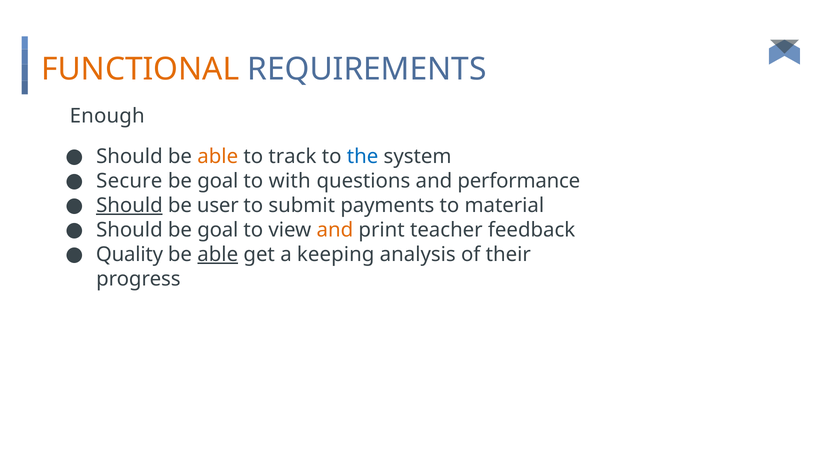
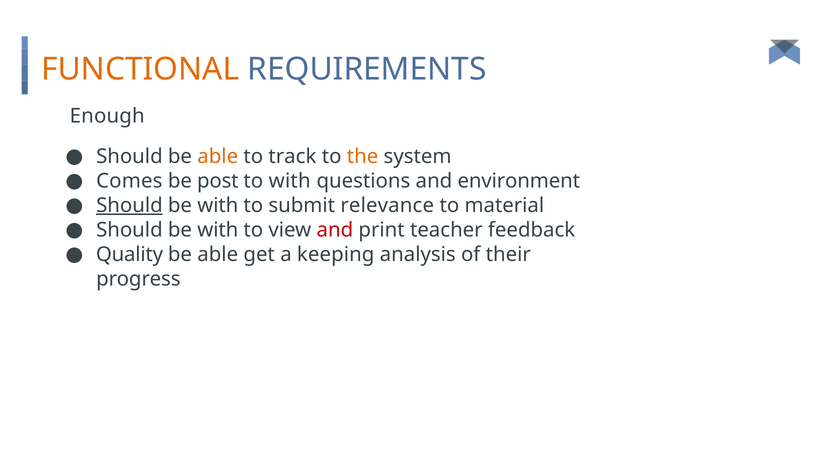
the colour: blue -> orange
Secure: Secure -> Comes
goal at (218, 181): goal -> post
performance: performance -> environment
user at (218, 206): user -> with
payments: payments -> relevance
goal at (218, 230): goal -> with
and at (335, 230) colour: orange -> red
able at (218, 255) underline: present -> none
